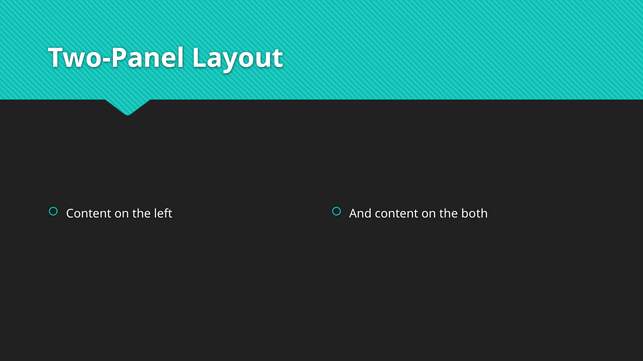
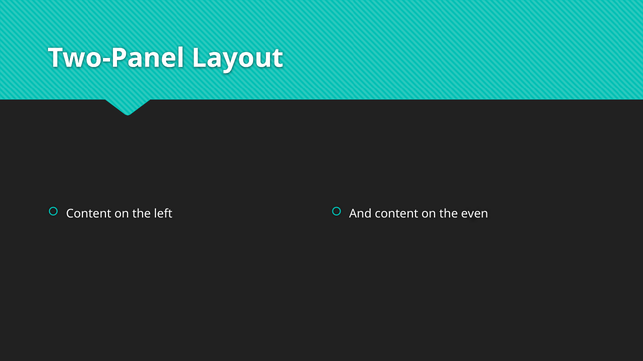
both: both -> even
